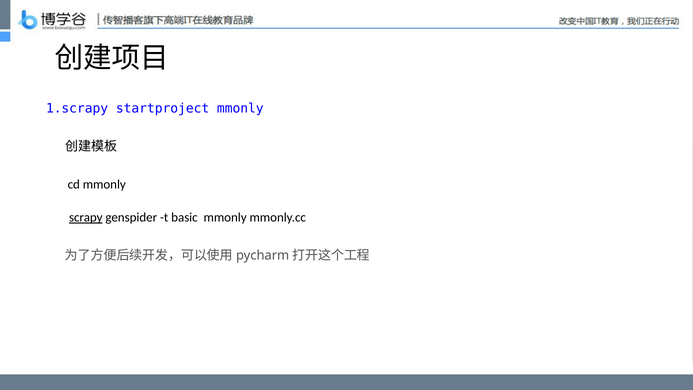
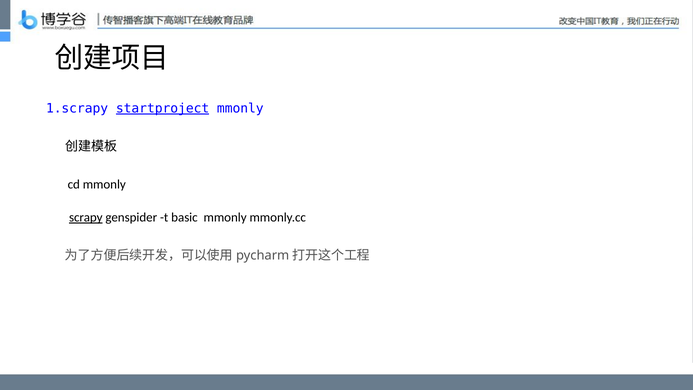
startproject underline: none -> present
